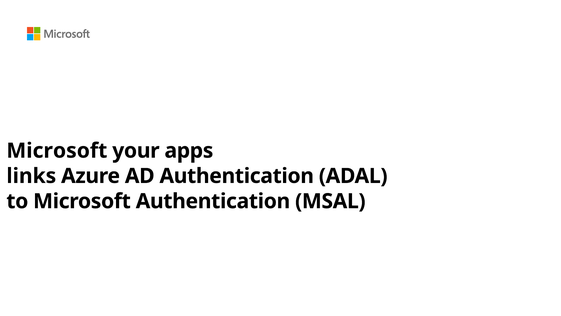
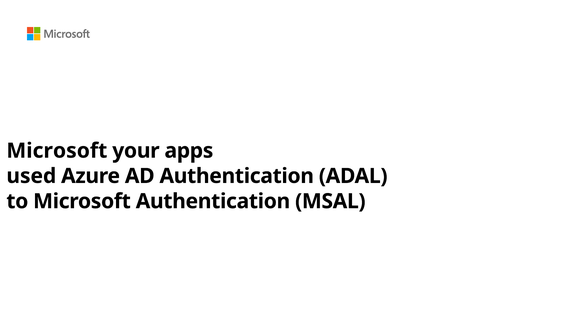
links: links -> used
